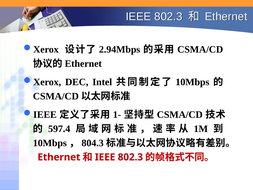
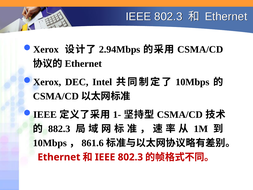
597.4: 597.4 -> 882.3
804.3: 804.3 -> 861.6
